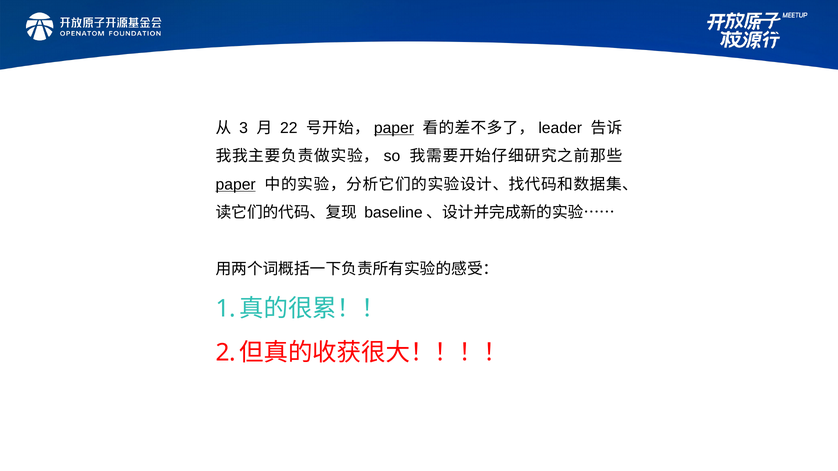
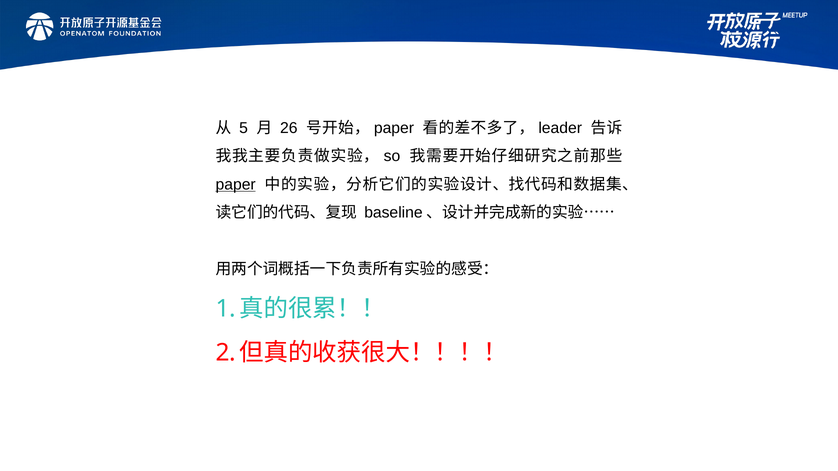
3: 3 -> 5
22: 22 -> 26
paper at (394, 128) underline: present -> none
